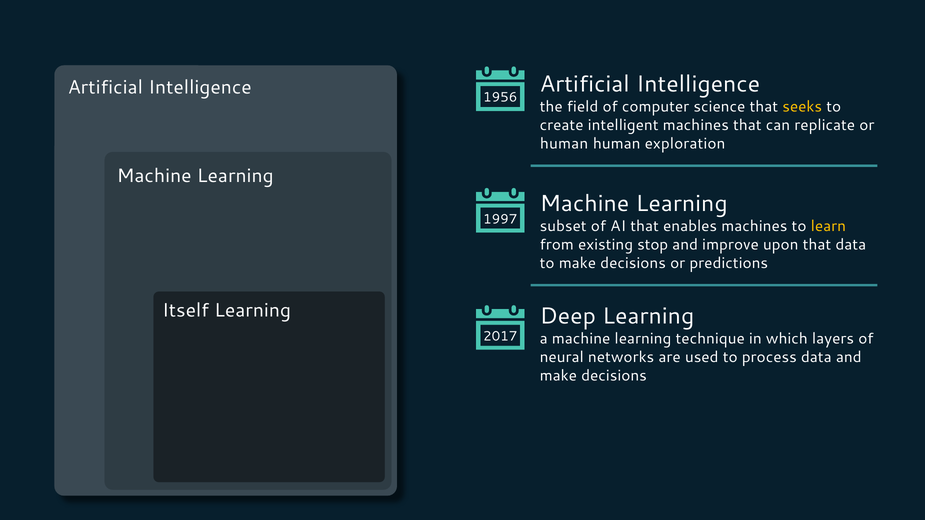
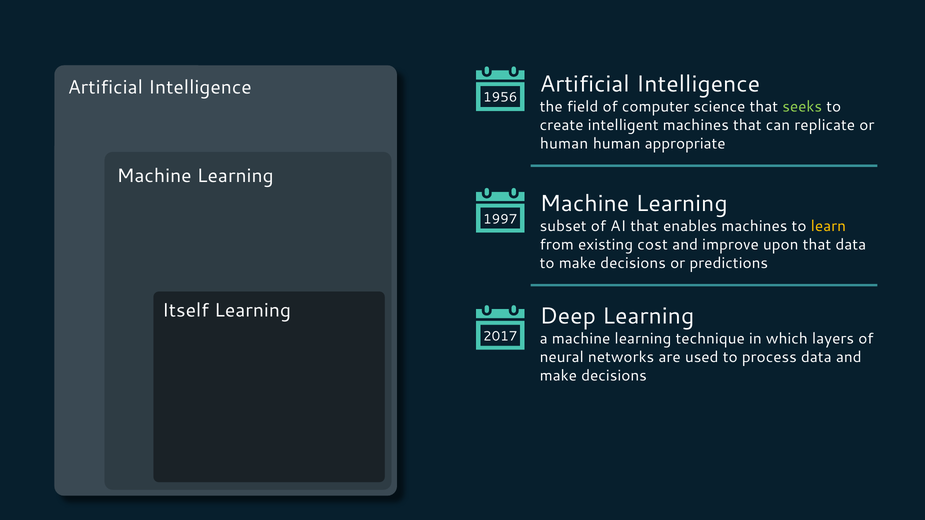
seeks colour: yellow -> light green
exploration: exploration -> appropriate
stop: stop -> cost
